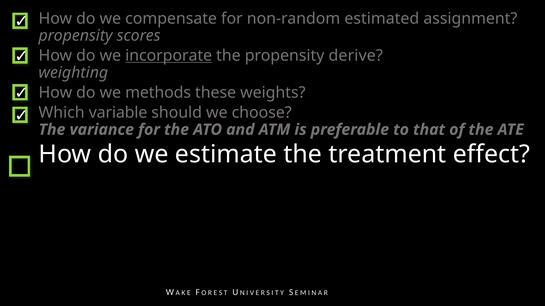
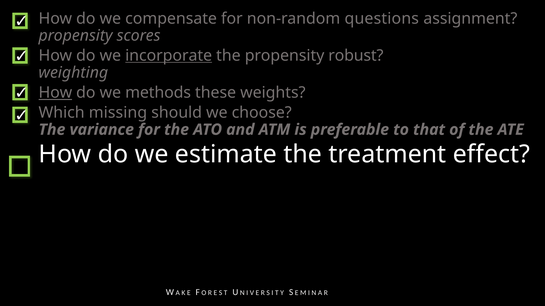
estimated: estimated -> questions
derive: derive -> robust
How at (55, 93) underline: none -> present
variable: variable -> missing
